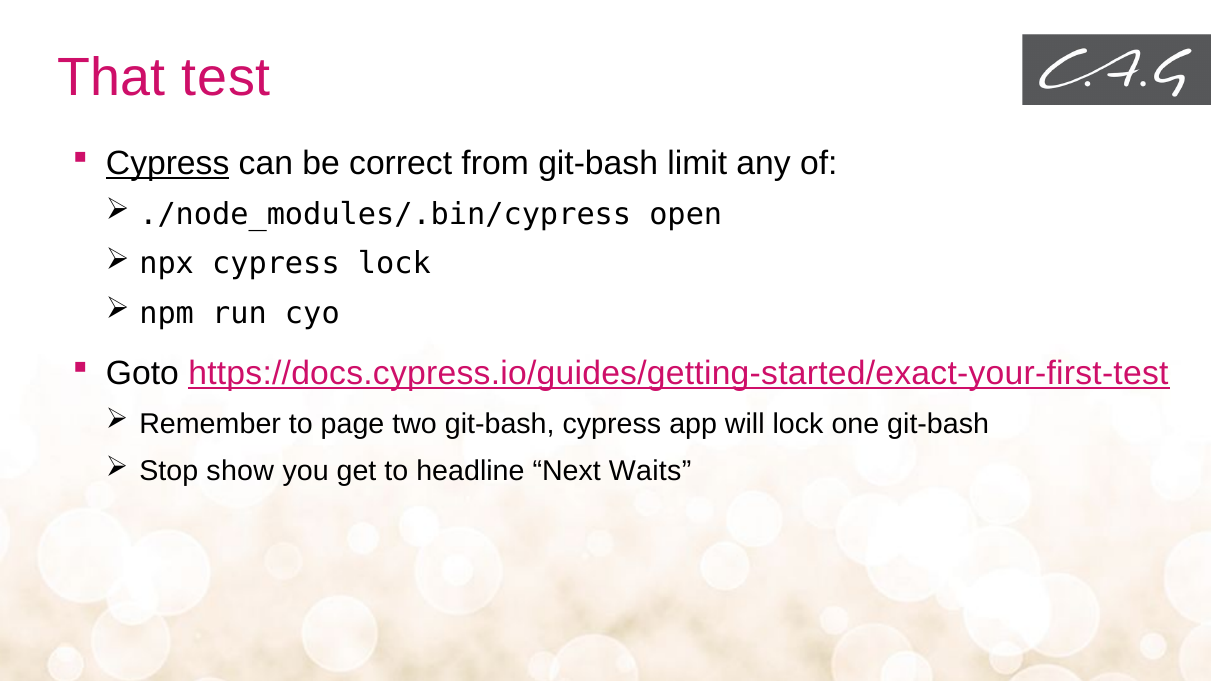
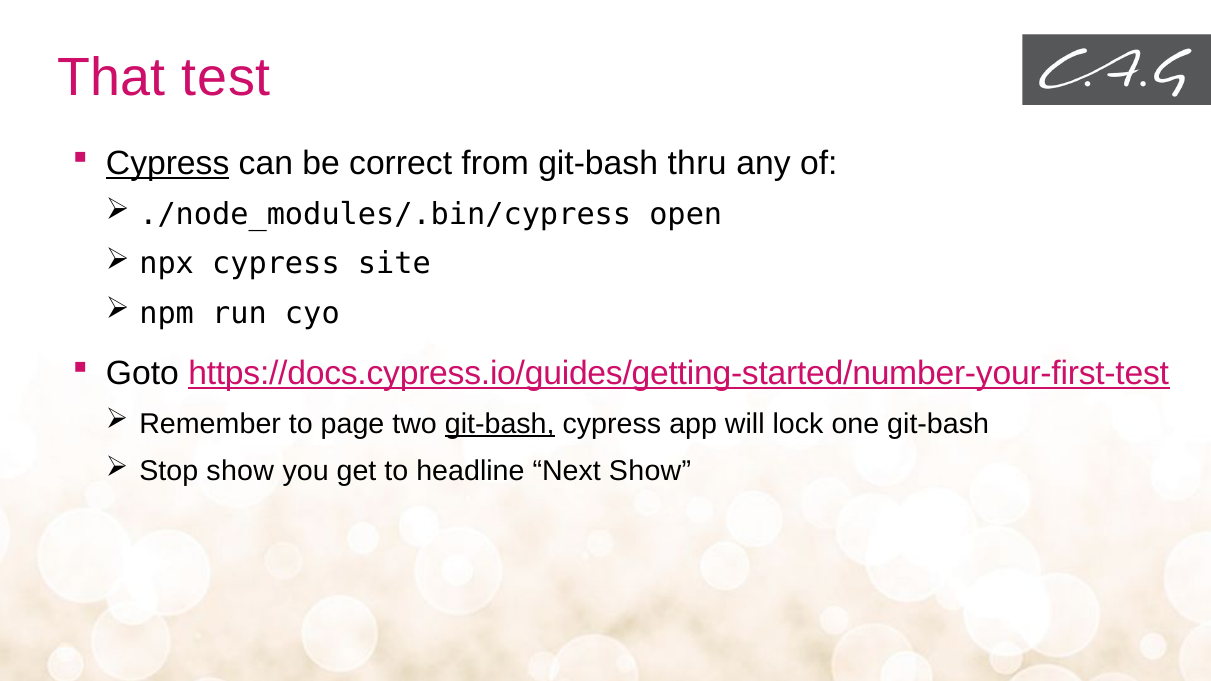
limit: limit -> thru
cypress lock: lock -> site
https://docs.cypress.io/guides/getting-started/exact-your-first-test: https://docs.cypress.io/guides/getting-started/exact-your-first-test -> https://docs.cypress.io/guides/getting-started/number-your-first-test
git-bash at (500, 424) underline: none -> present
Next Waits: Waits -> Show
